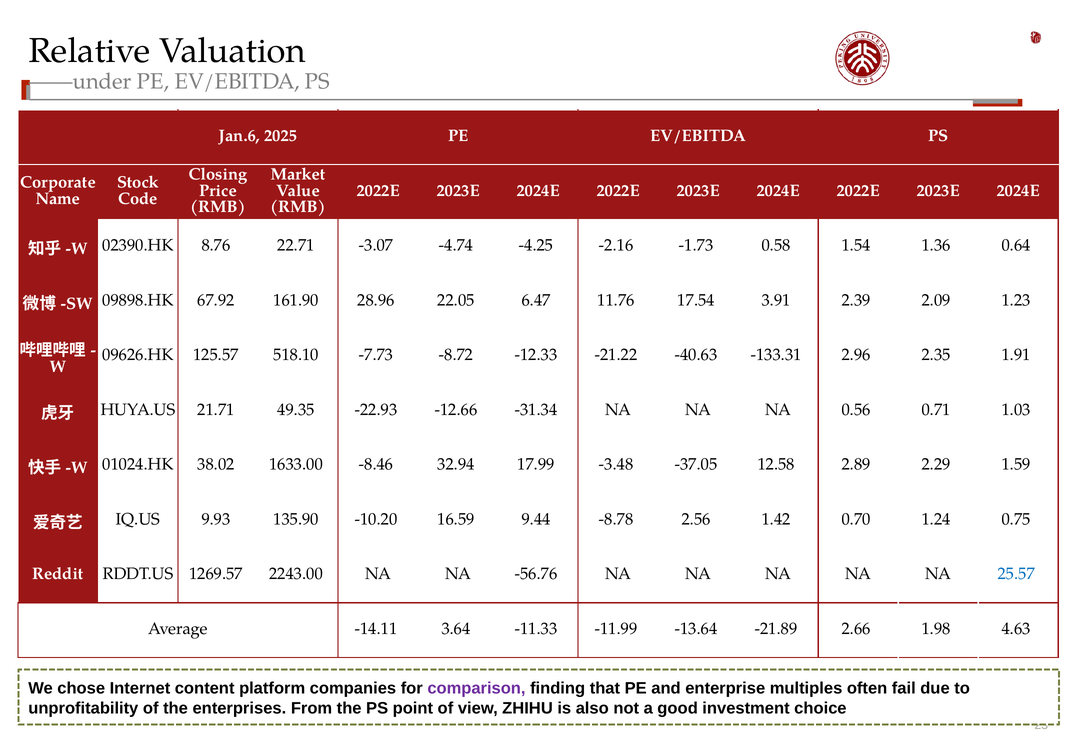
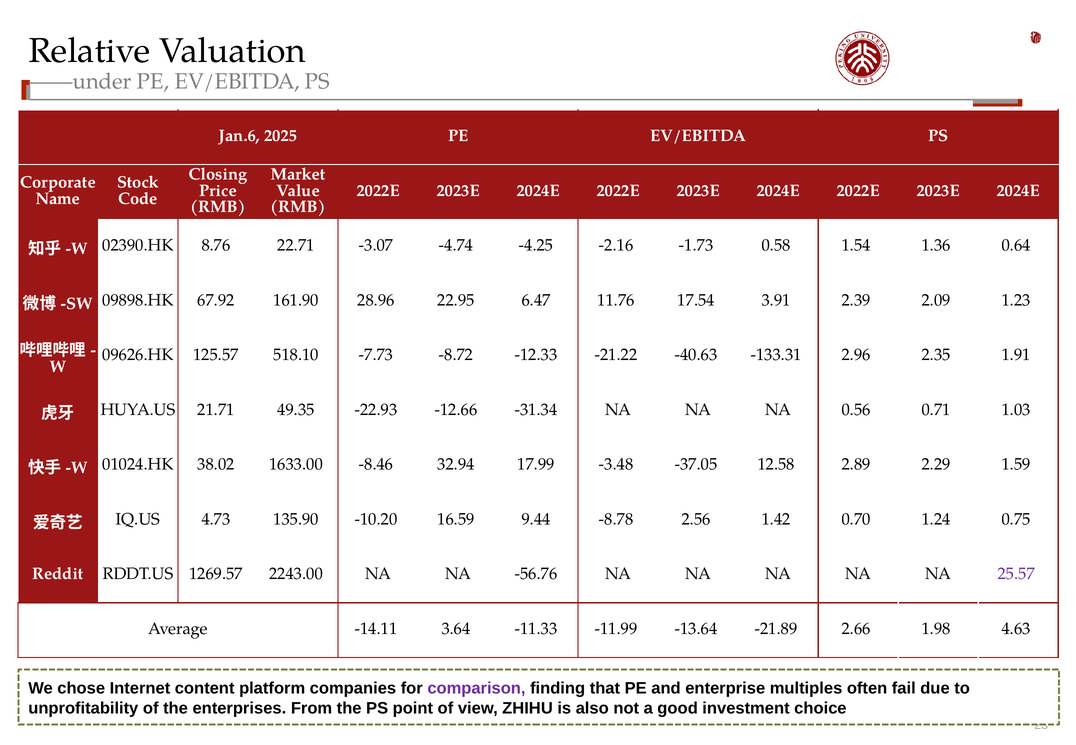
22.05: 22.05 -> 22.95
9.93: 9.93 -> 4.73
25.57 colour: blue -> purple
